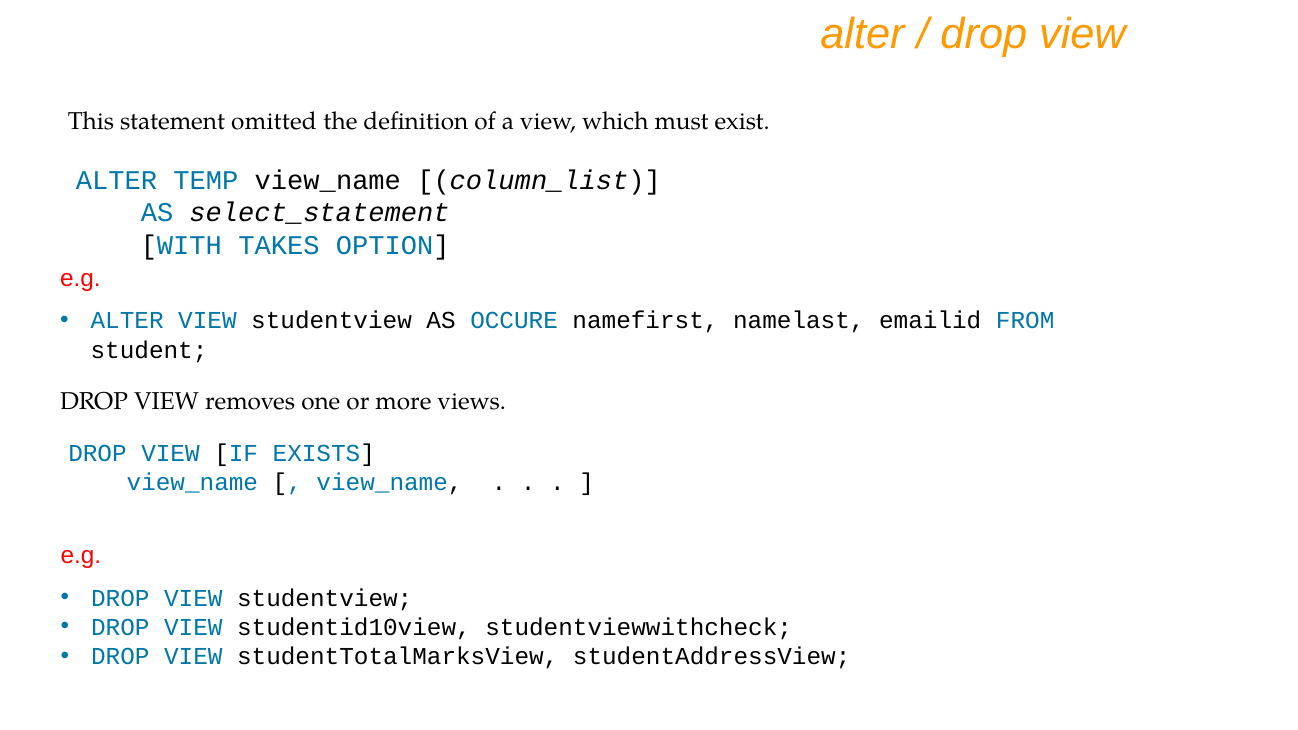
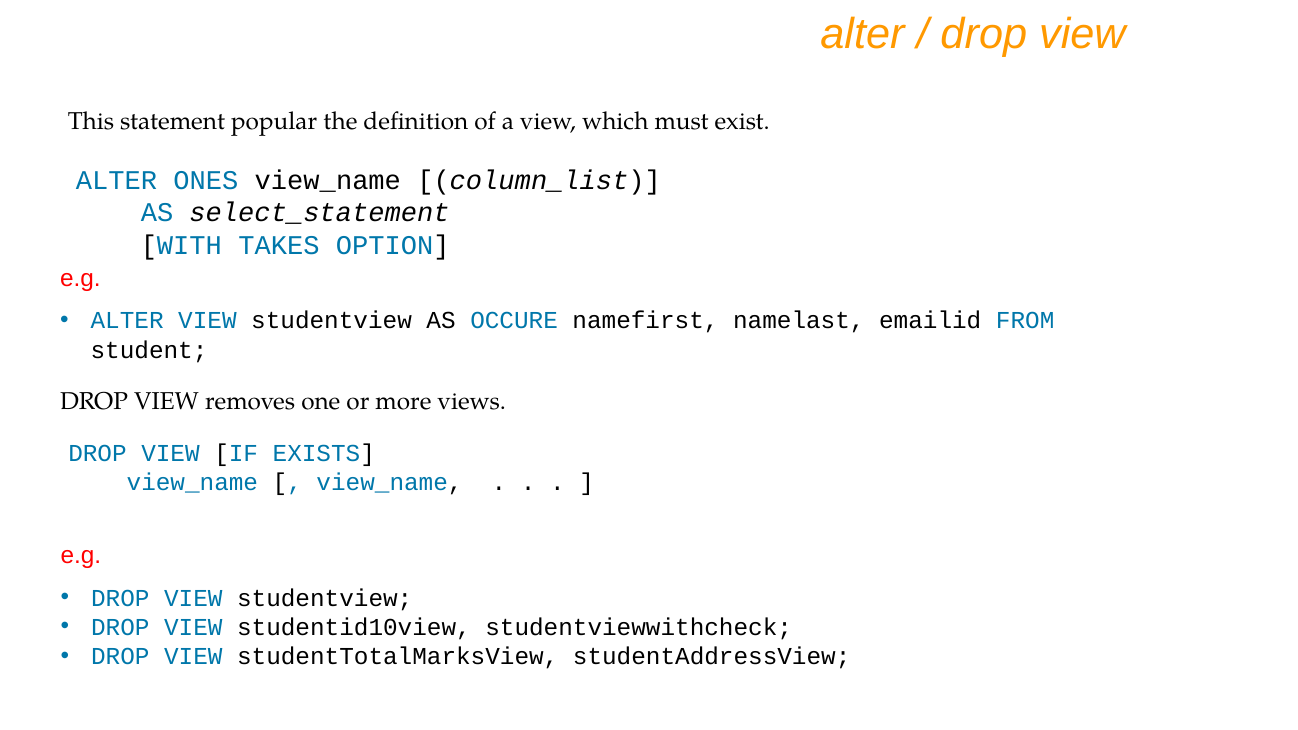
omitted: omitted -> popular
TEMP: TEMP -> ONES
